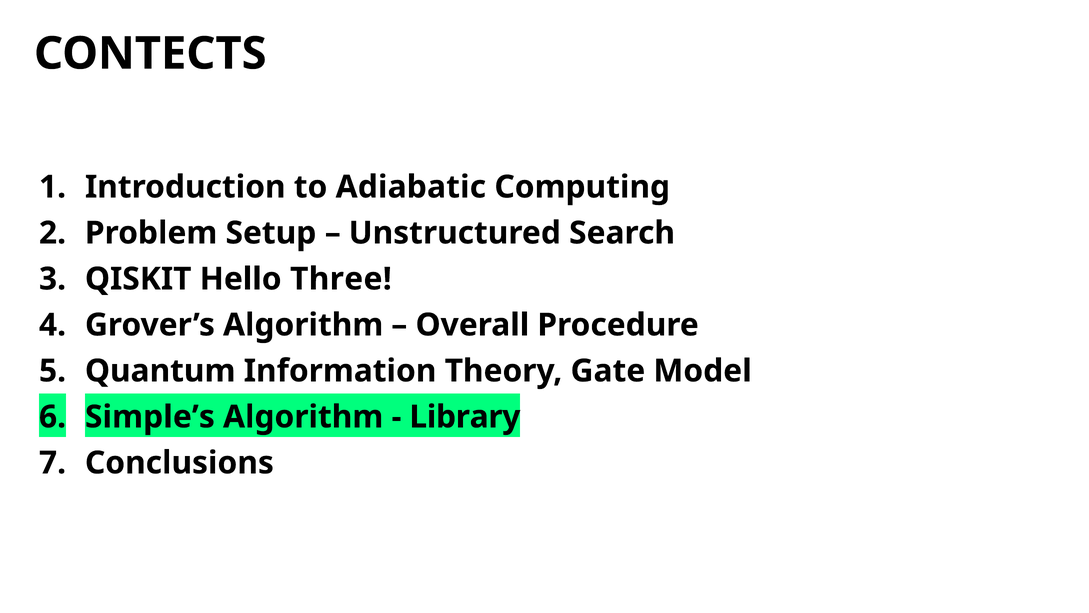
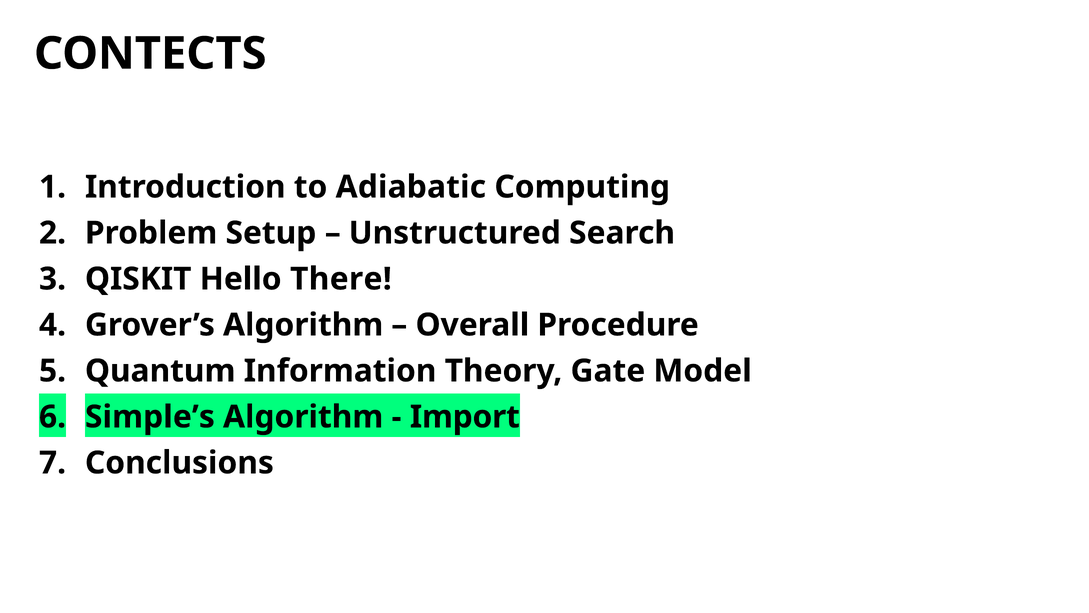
Three: Three -> There
Library: Library -> Import
